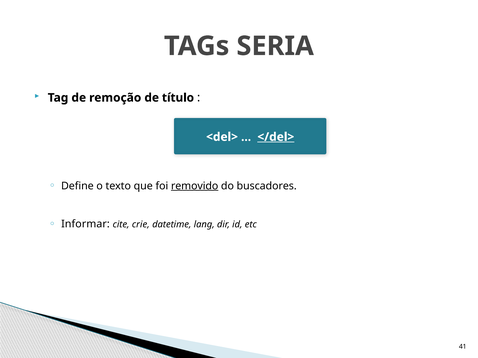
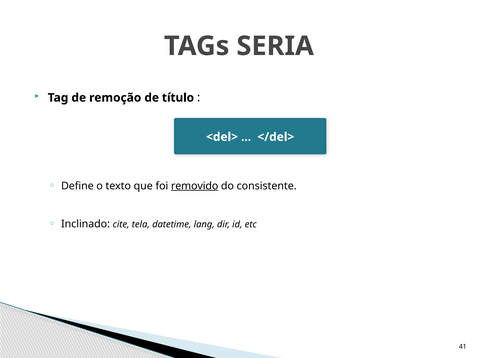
</del> underline: present -> none
buscadores: buscadores -> consistente
Informar: Informar -> Inclinado
crie: crie -> tela
